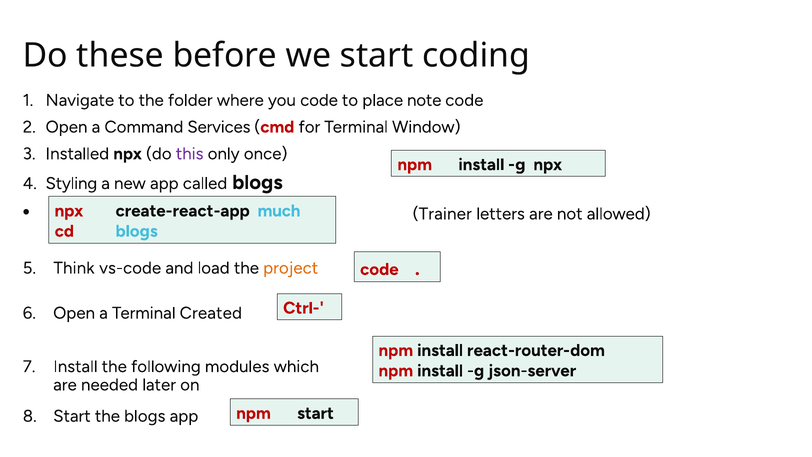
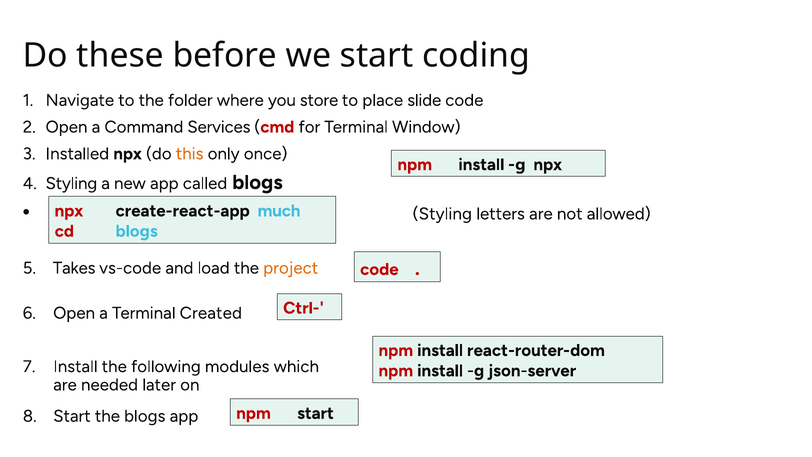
you code: code -> store
note: note -> slide
this colour: purple -> orange
Trainer at (442, 214): Trainer -> Styling
Think: Think -> Takes
